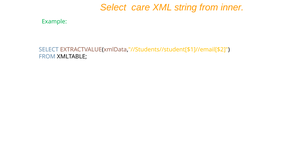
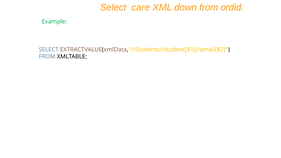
string: string -> down
inner: inner -> ordid
